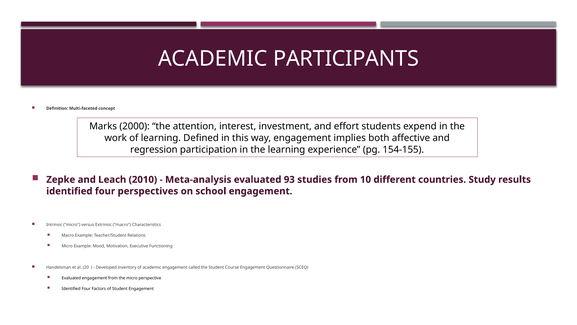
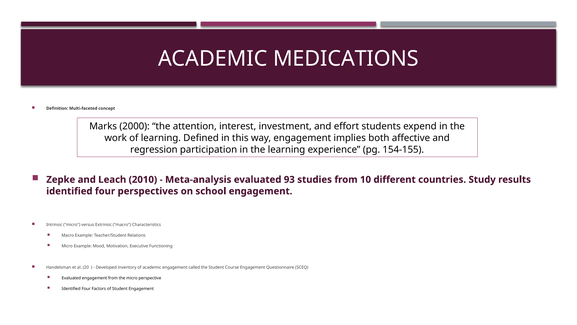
PARTICIPANTS: PARTICIPANTS -> MEDICATIONS
